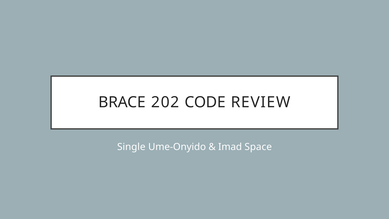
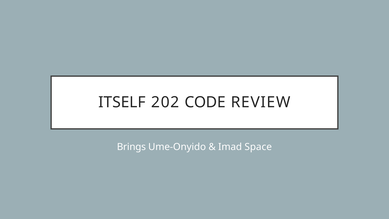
BRACE: BRACE -> ITSELF
Single: Single -> Brings
